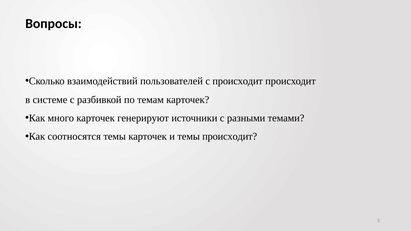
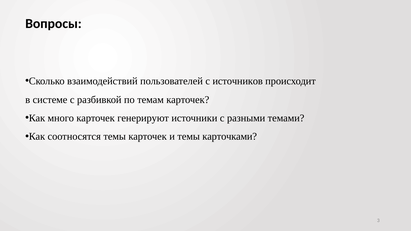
с происходит: происходит -> источников
темы происходит: происходит -> карточками
